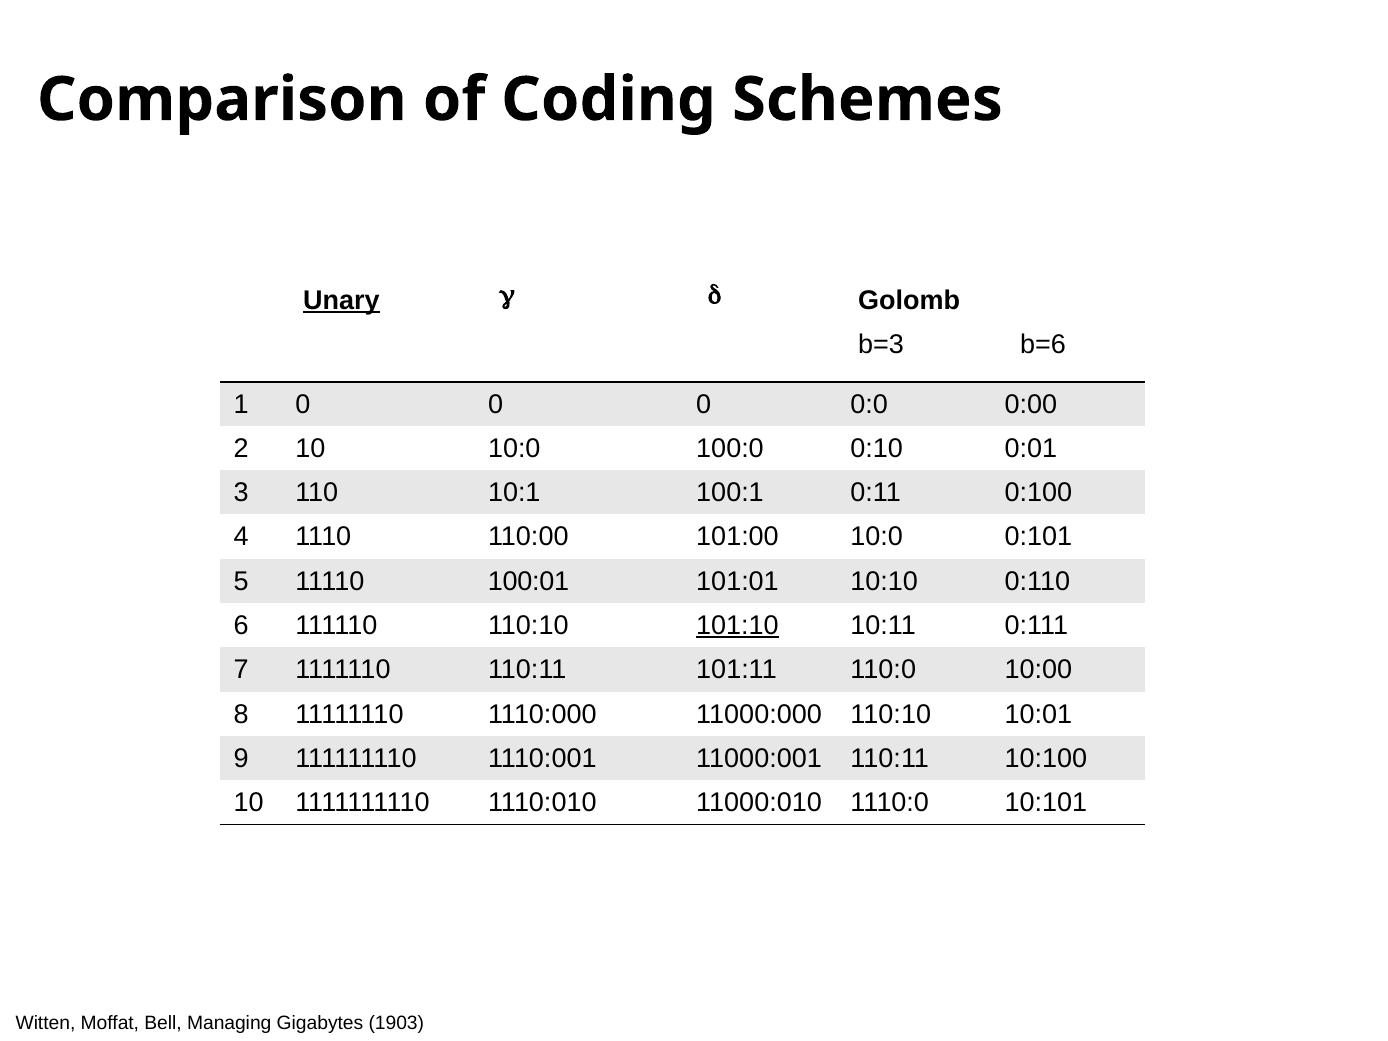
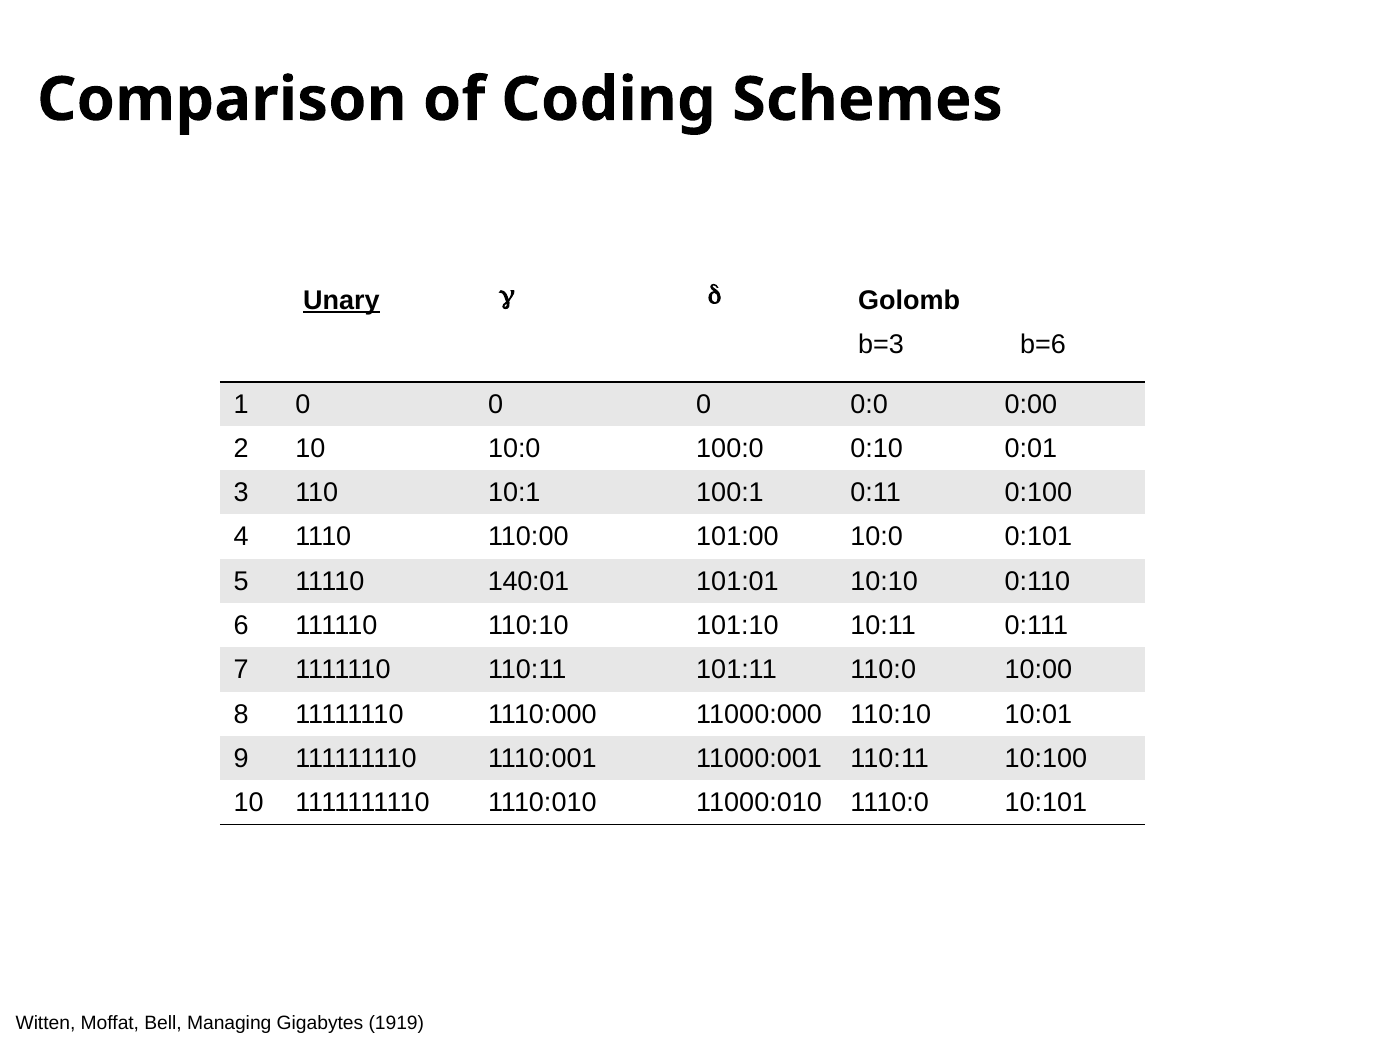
100:01: 100:01 -> 140:01
101:10 underline: present -> none
1903: 1903 -> 1919
